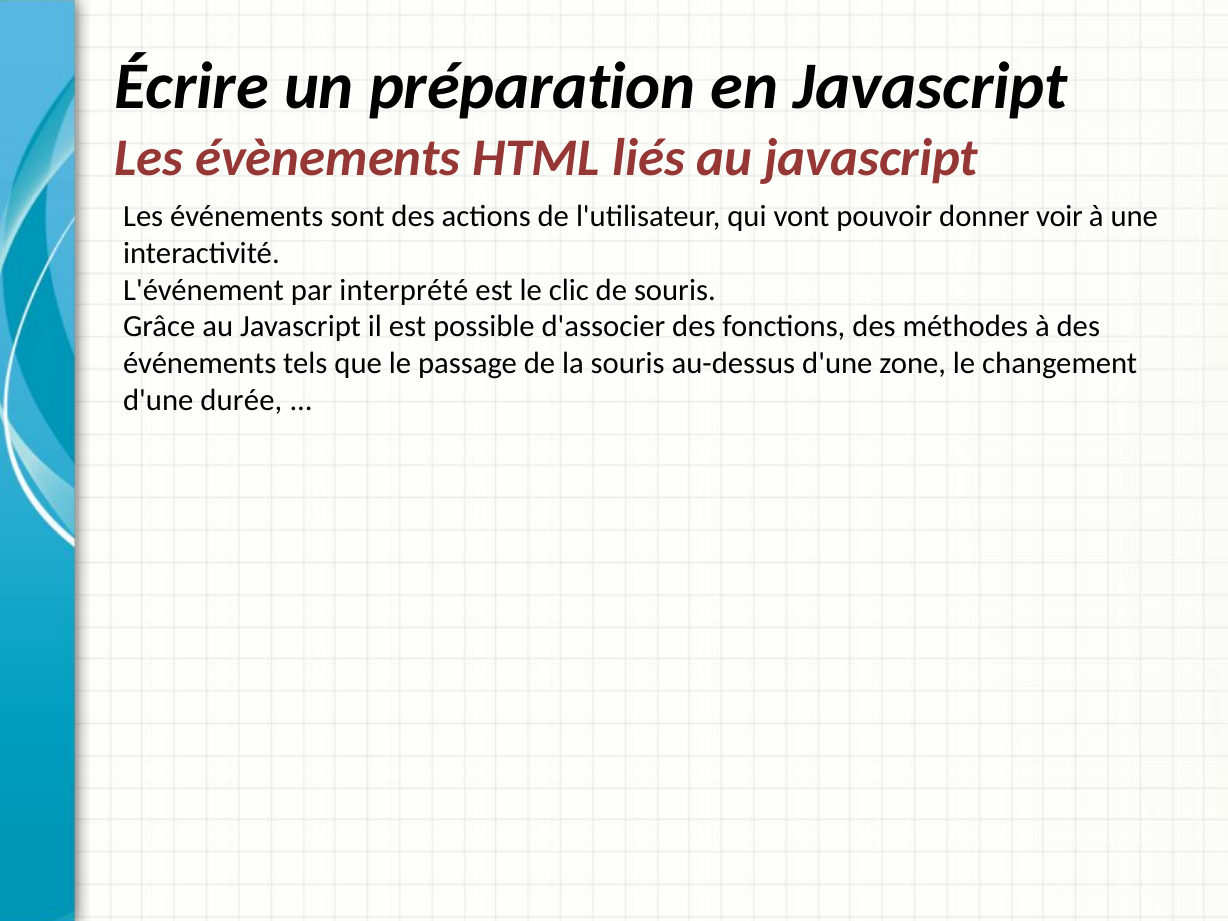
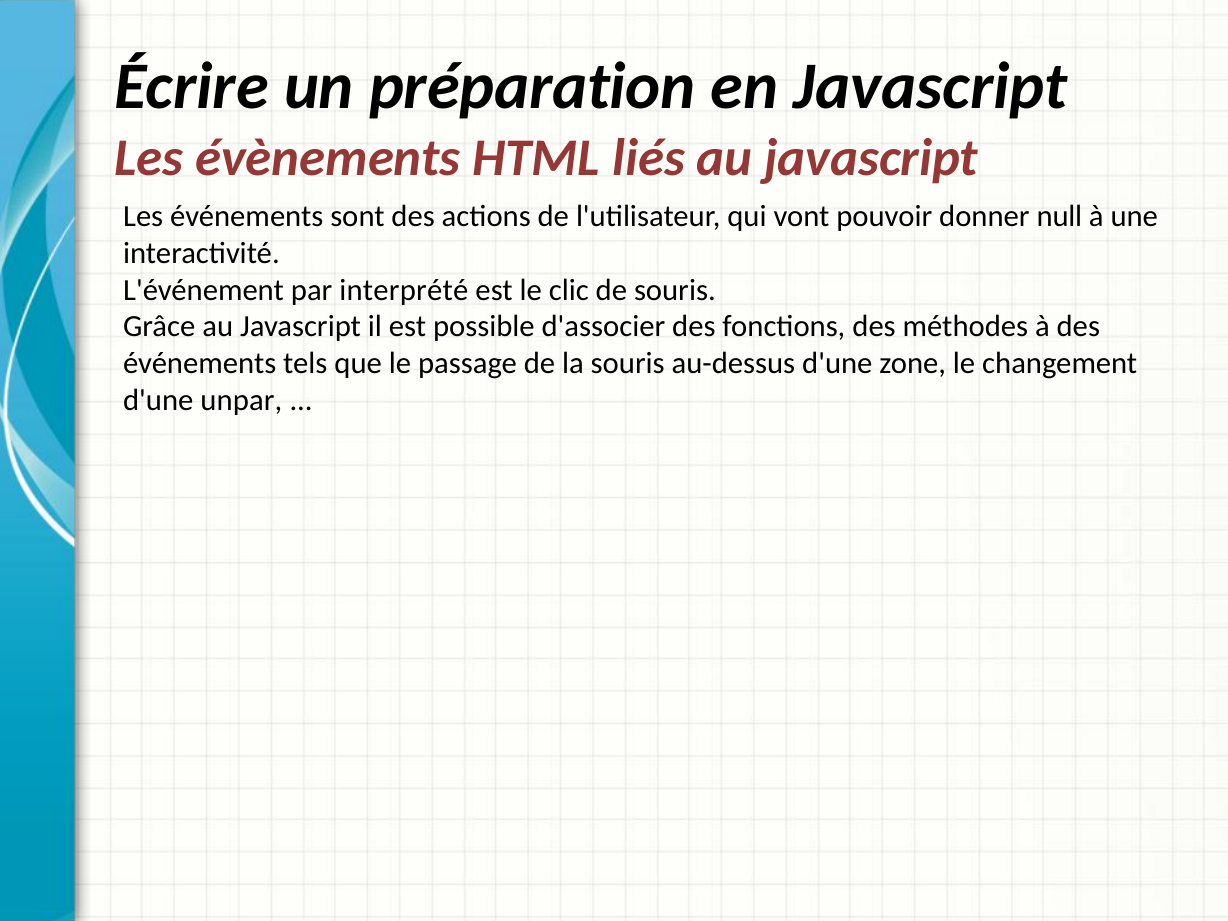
voir: voir -> null
durée: durée -> unpar
